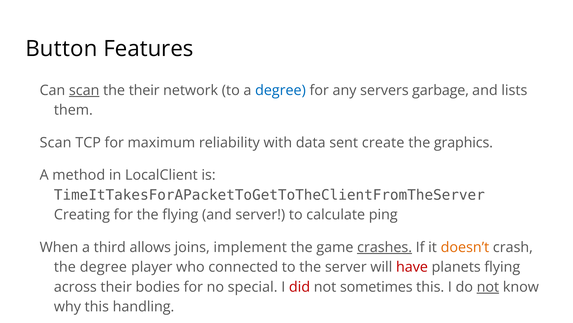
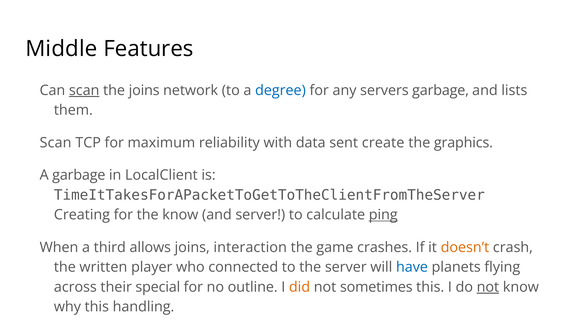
Button: Button -> Middle
the their: their -> joins
A method: method -> garbage
the flying: flying -> know
ping underline: none -> present
implement: implement -> interaction
crashes underline: present -> none
the degree: degree -> written
have colour: red -> blue
bodies: bodies -> special
special: special -> outline
did colour: red -> orange
